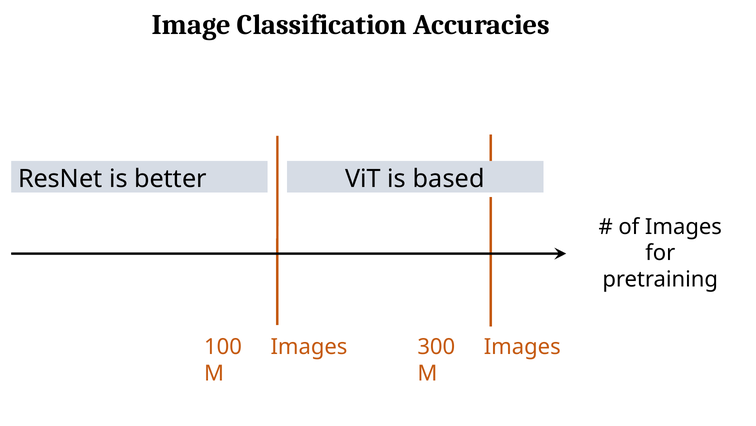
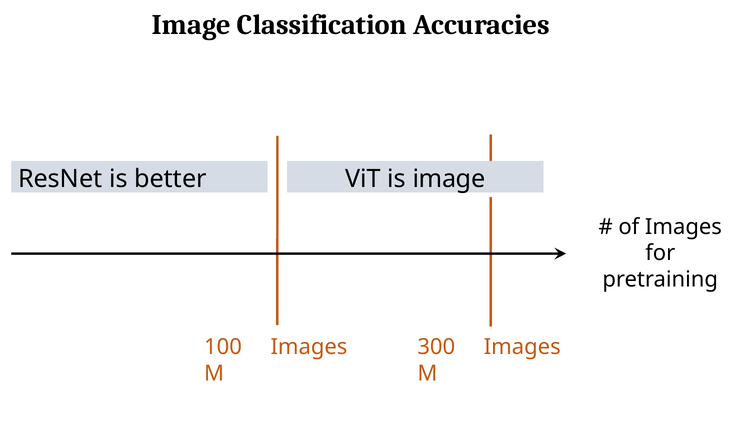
is based: based -> image
